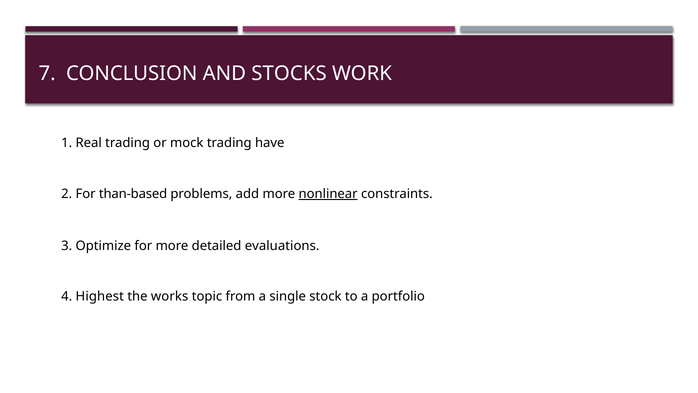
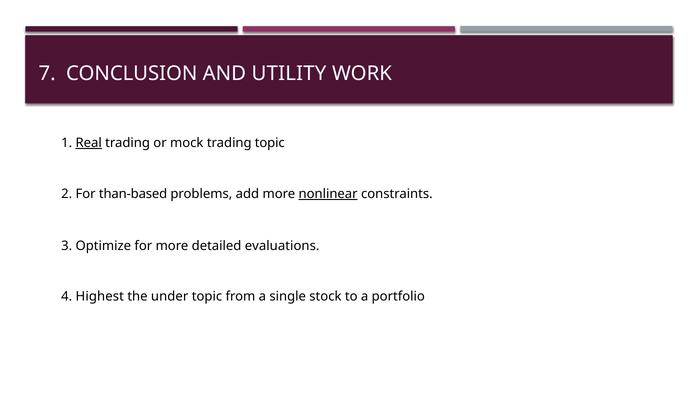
STOCKS: STOCKS -> UTILITY
Real underline: none -> present
trading have: have -> topic
works: works -> under
